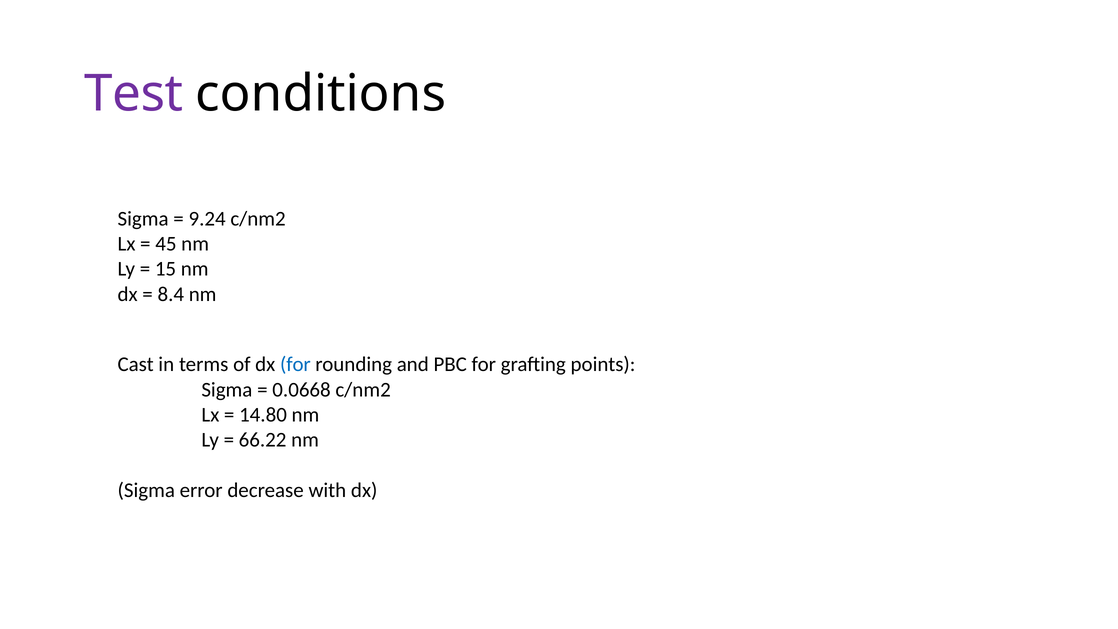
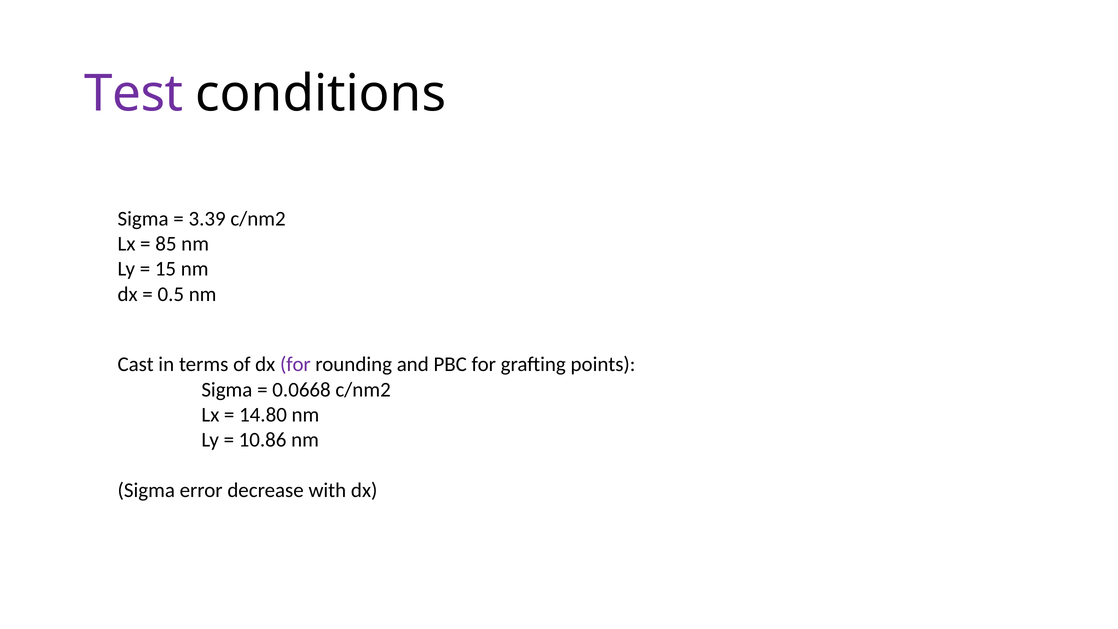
9.24: 9.24 -> 3.39
45: 45 -> 85
8.4: 8.4 -> 0.5
for at (295, 364) colour: blue -> purple
66.22: 66.22 -> 10.86
